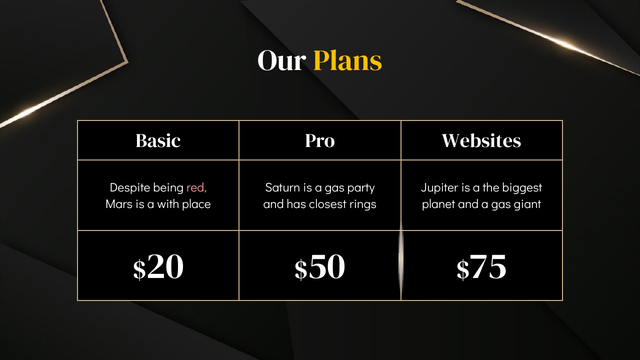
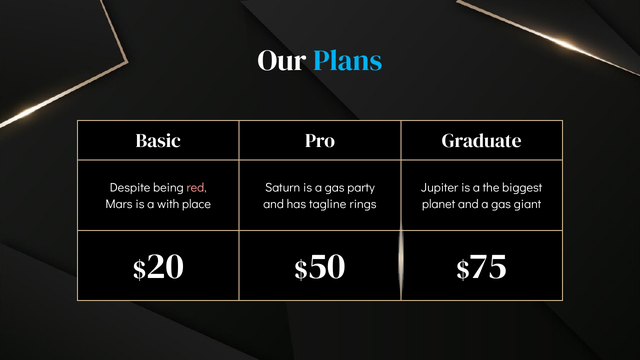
Plans colour: yellow -> light blue
Websites: Websites -> Graduate
closest: closest -> tagline
